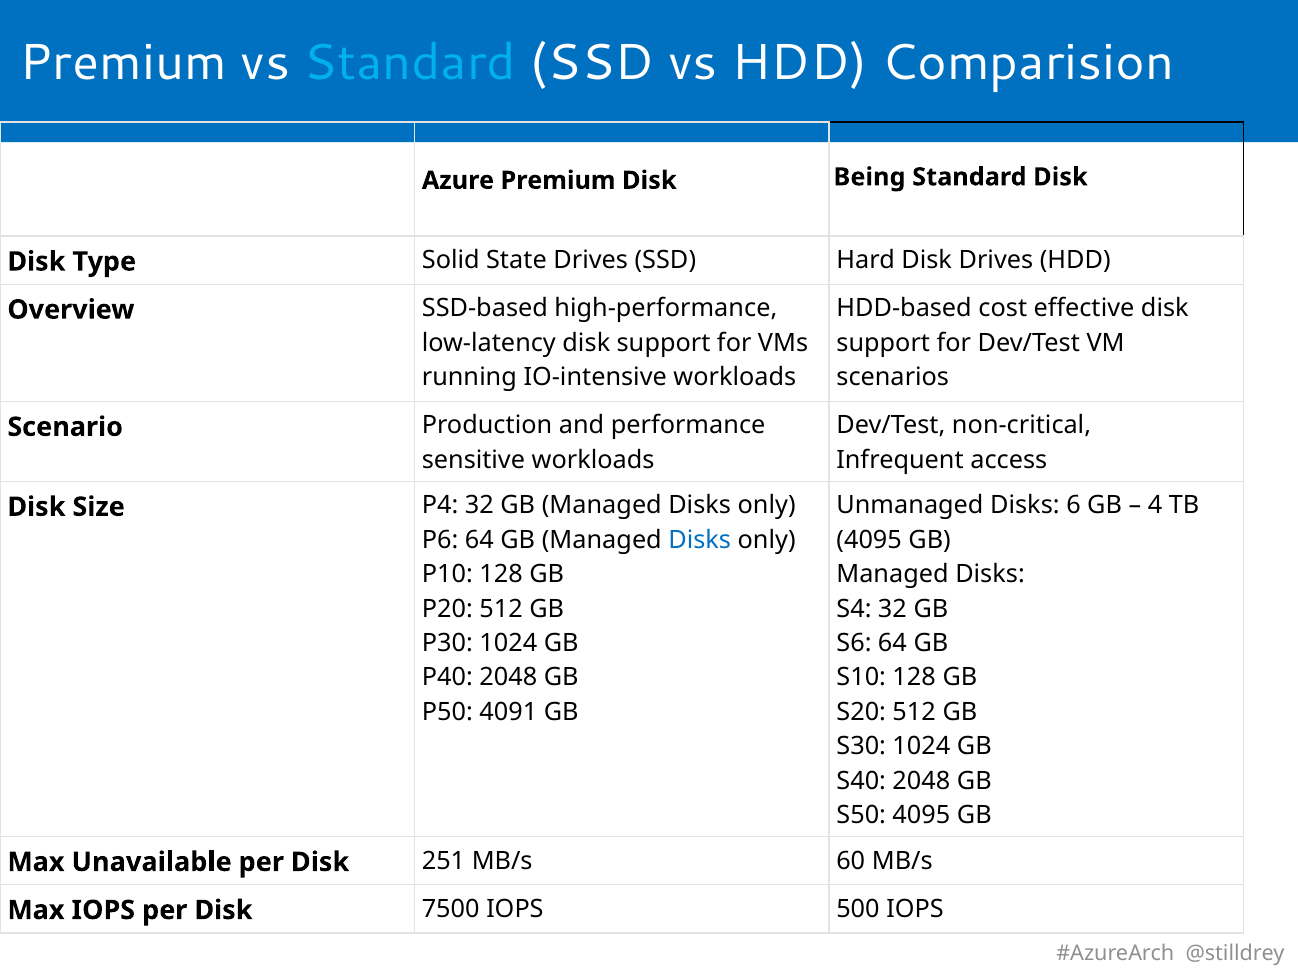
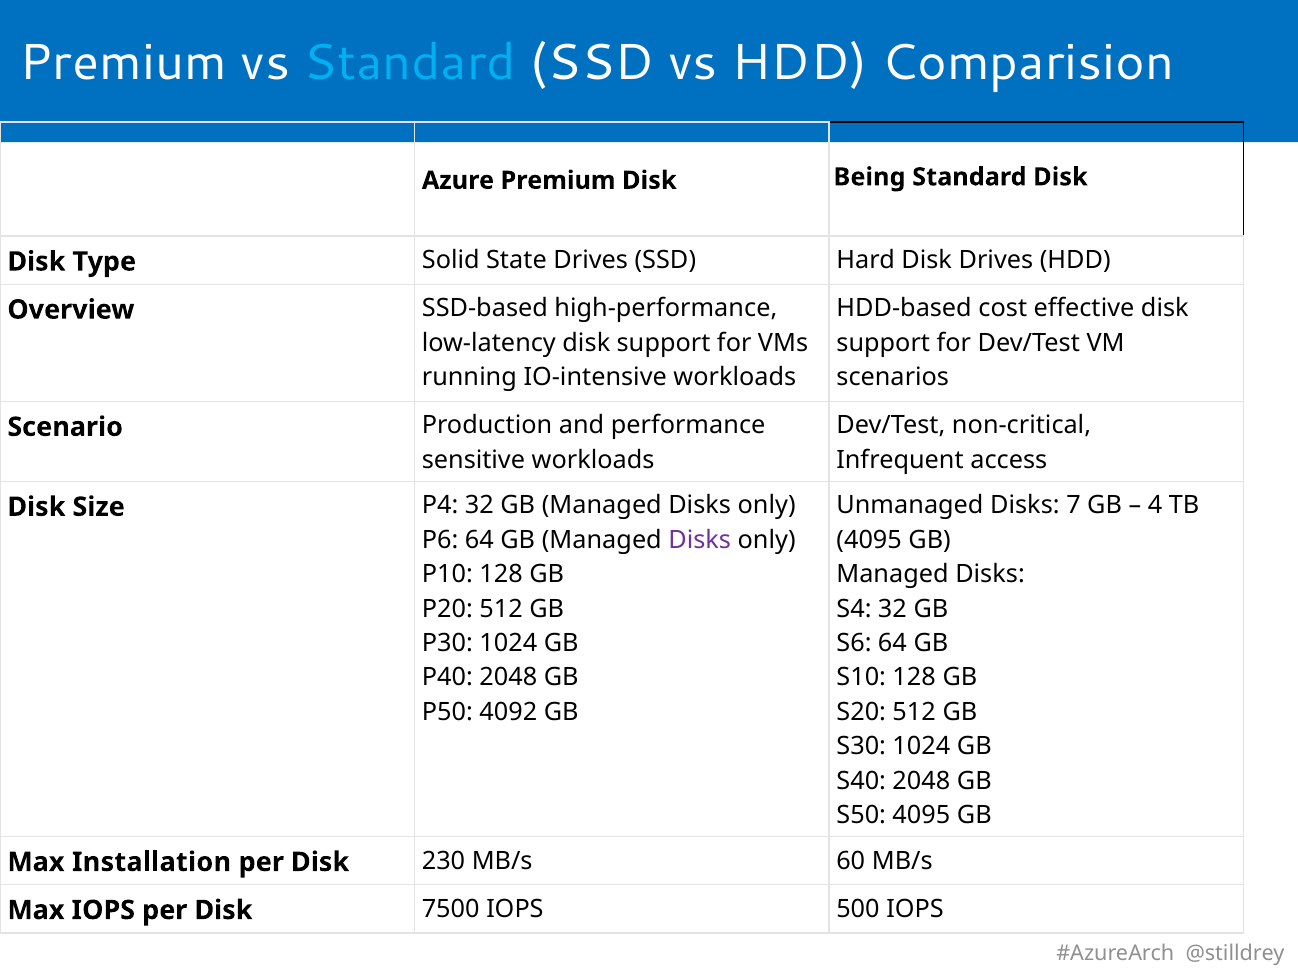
6: 6 -> 7
Disks at (700, 540) colour: blue -> purple
4091: 4091 -> 4092
Unavailable: Unavailable -> Installation
251: 251 -> 230
